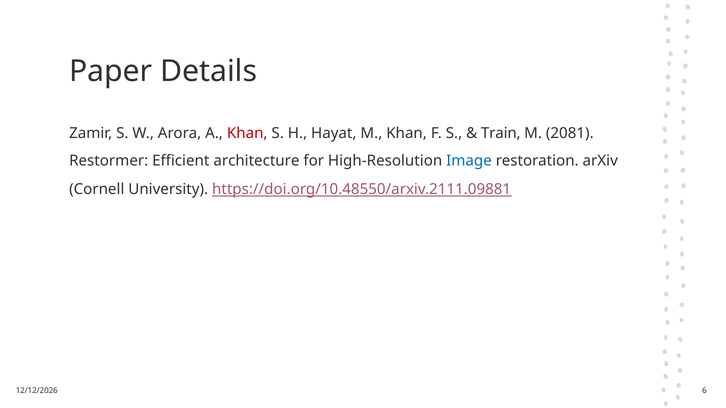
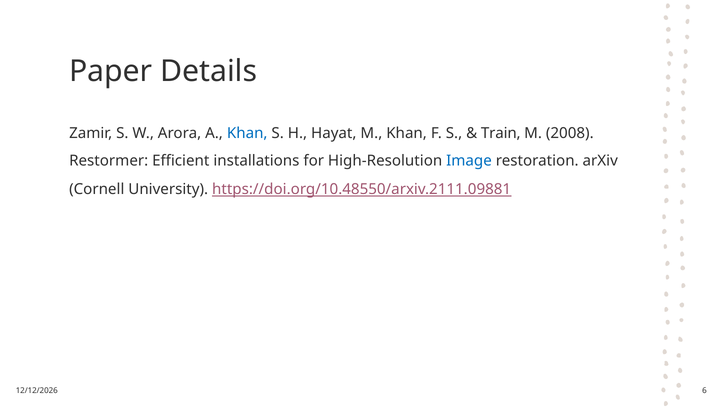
Khan at (247, 134) colour: red -> blue
2081: 2081 -> 2008
architecture: architecture -> installations
